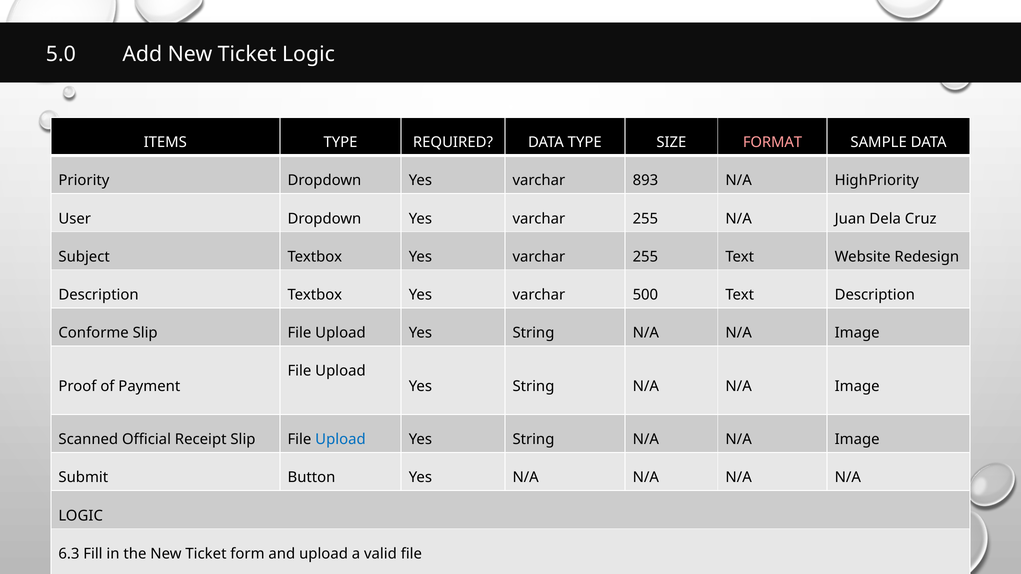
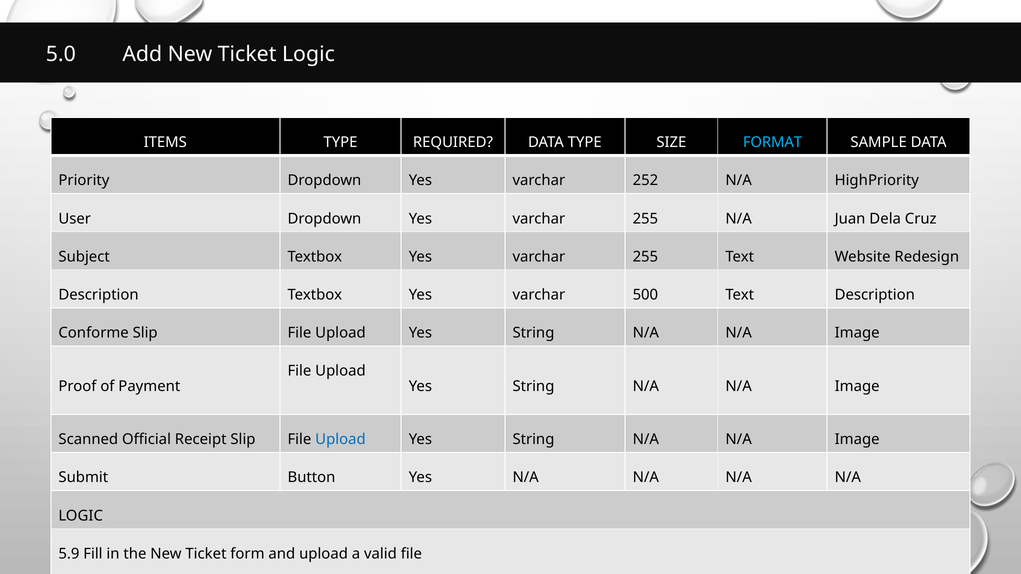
FORMAT colour: pink -> light blue
893: 893 -> 252
6.3: 6.3 -> 5.9
